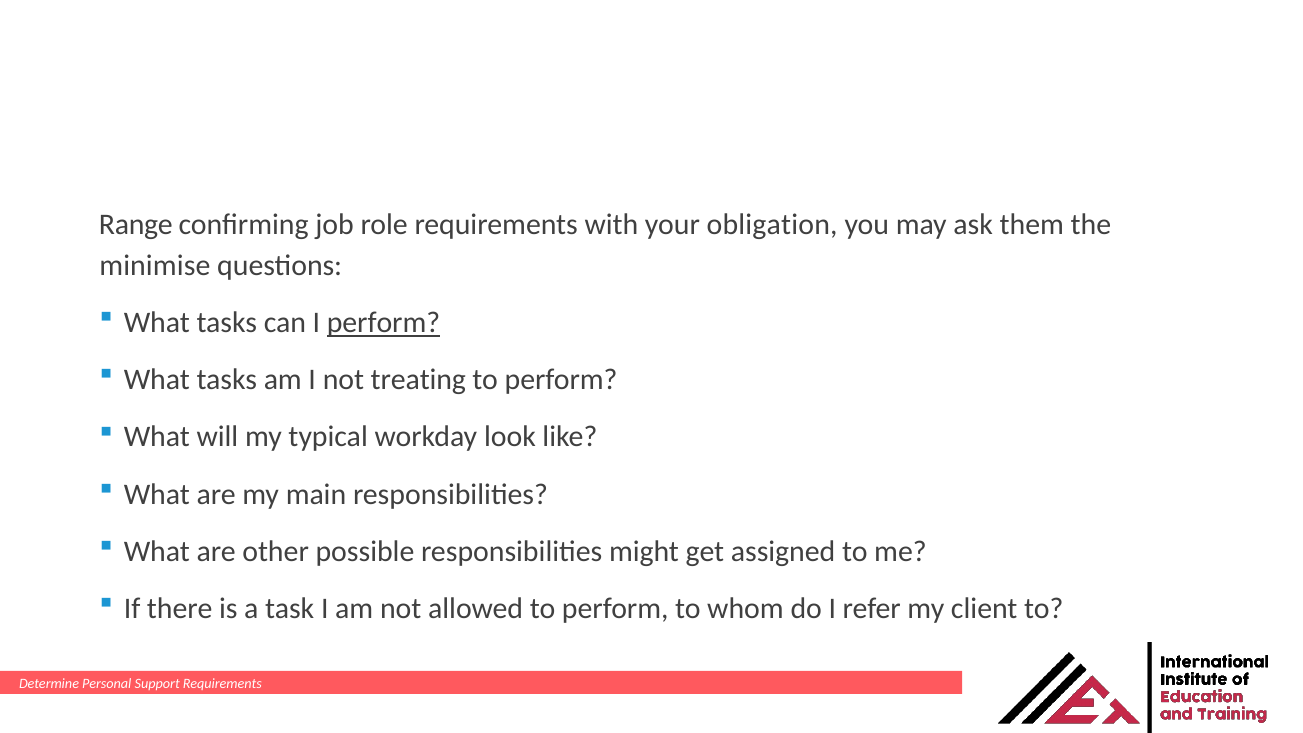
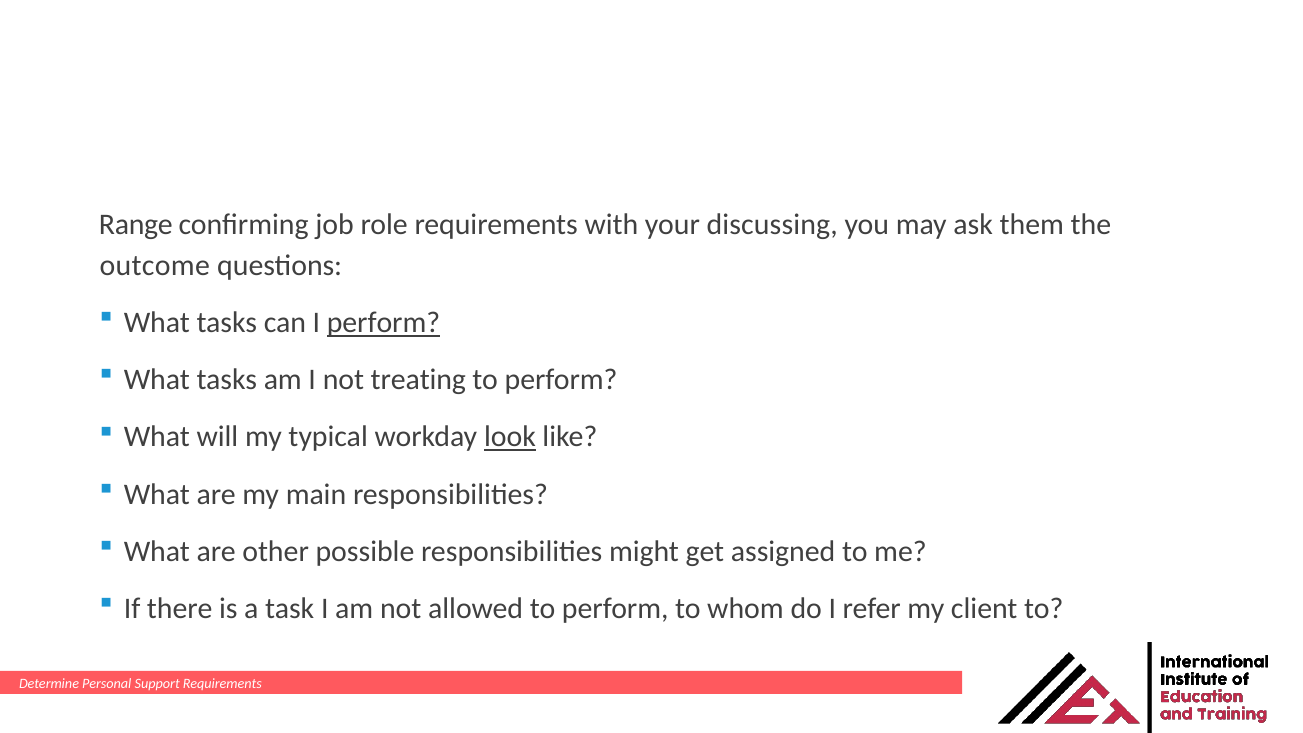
obligation: obligation -> discussing
minimise: minimise -> outcome
look underline: none -> present
